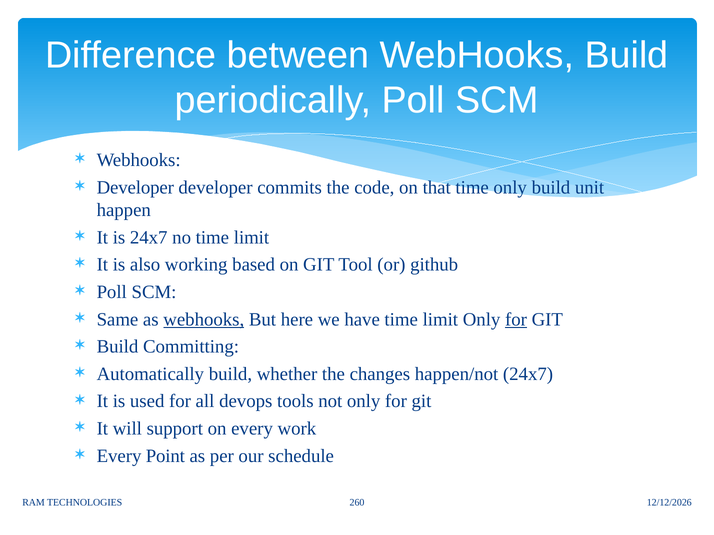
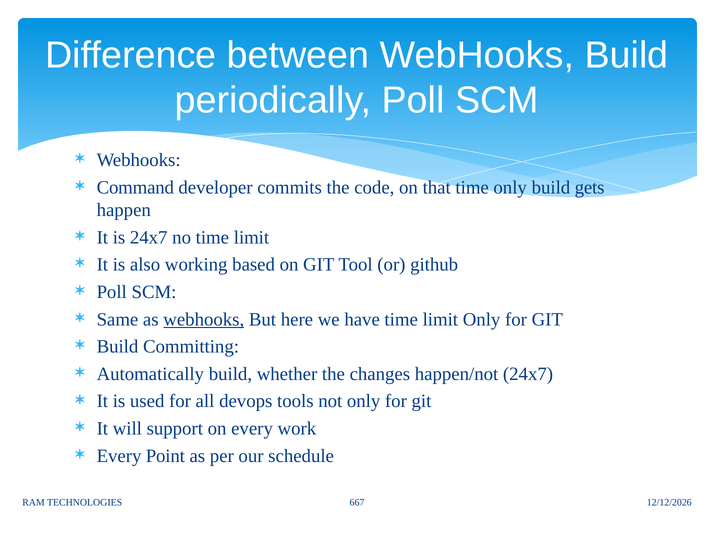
Developer at (135, 188): Developer -> Command
unit: unit -> gets
for at (516, 320) underline: present -> none
260: 260 -> 667
